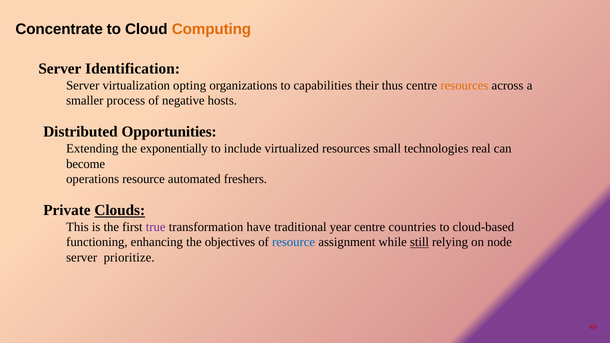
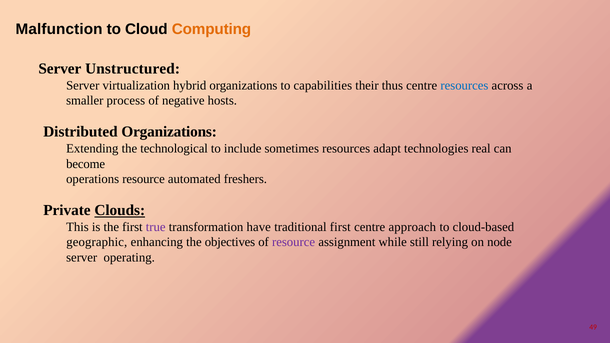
Concentrate: Concentrate -> Malfunction
Identification: Identification -> Unstructured
opting: opting -> hybrid
resources at (464, 86) colour: orange -> blue
Distributed Opportunities: Opportunities -> Organizations
exponentially: exponentially -> technological
virtualized: virtualized -> sometimes
small: small -> adapt
traditional year: year -> first
countries: countries -> approach
functioning: functioning -> geographic
resource at (294, 242) colour: blue -> purple
still underline: present -> none
prioritize: prioritize -> operating
